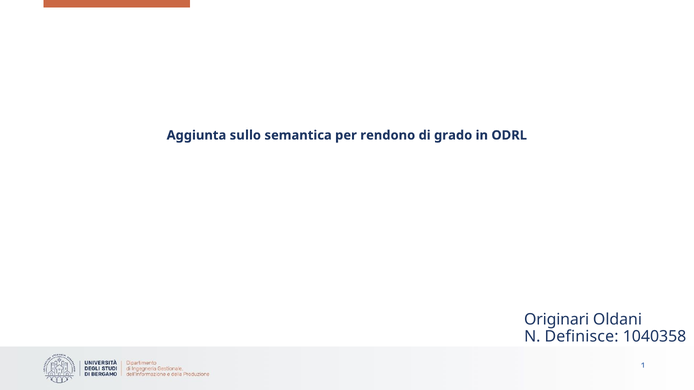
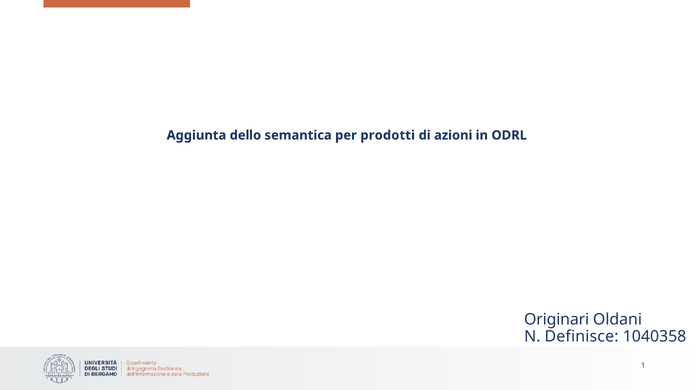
sullo: sullo -> dello
rendono: rendono -> prodotti
grado: grado -> azioni
